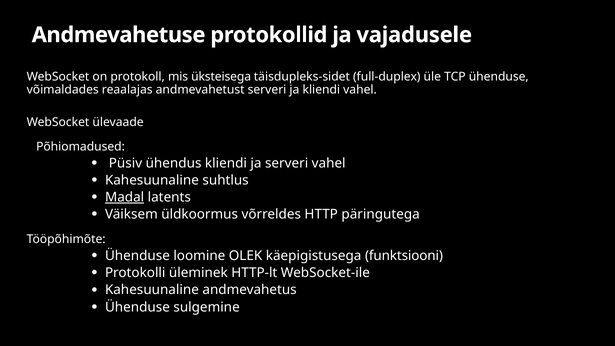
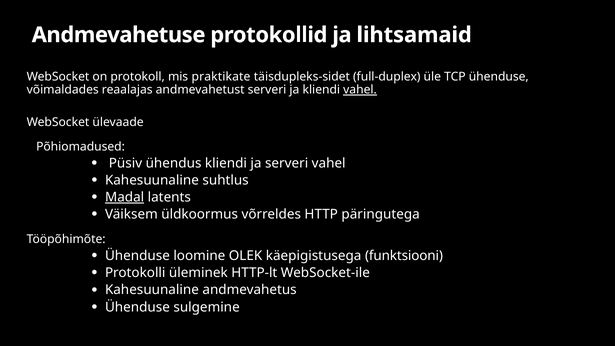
vajadusele: vajadusele -> lihtsamaid
üksteisega: üksteisega -> praktikate
vahel at (360, 90) underline: none -> present
